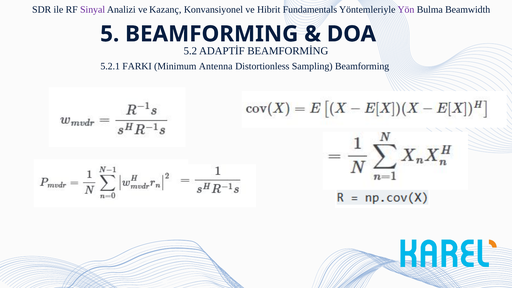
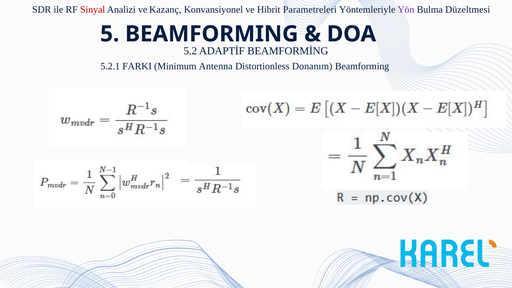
Sinyal colour: purple -> red
Fundamentals: Fundamentals -> Parametreleri
Beamwidth: Beamwidth -> Düzeltmesi
Sampling: Sampling -> Donanım
